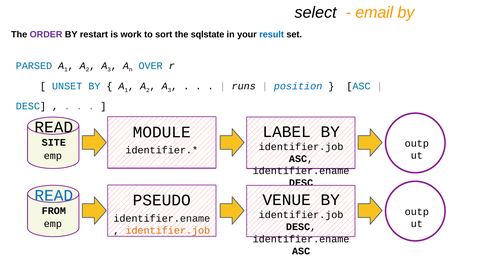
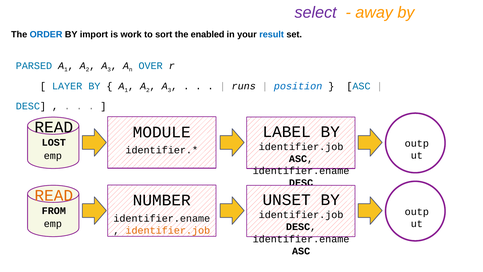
select colour: black -> purple
email: email -> away
ORDER colour: purple -> blue
restart: restart -> import
sqlstate: sqlstate -> enabled
UNSET: UNSET -> LAYER
SITE: SITE -> LOST
READ at (54, 195) colour: blue -> orange
VENUE: VENUE -> UNSET
PSEUDO: PSEUDO -> NUMBER
